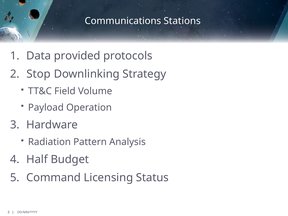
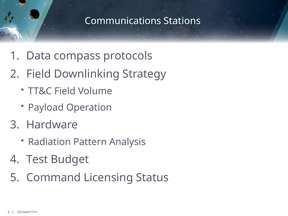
provided: provided -> compass
2 Stop: Stop -> Field
Half: Half -> Test
